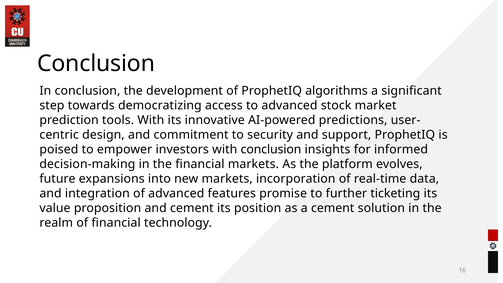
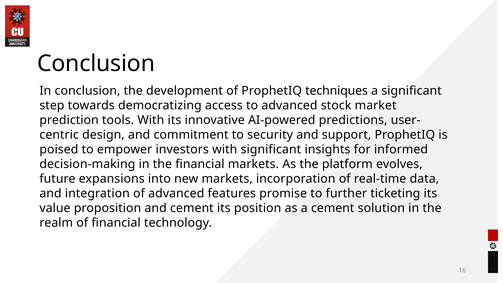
algorithms: algorithms -> techniques
with conclusion: conclusion -> significant
